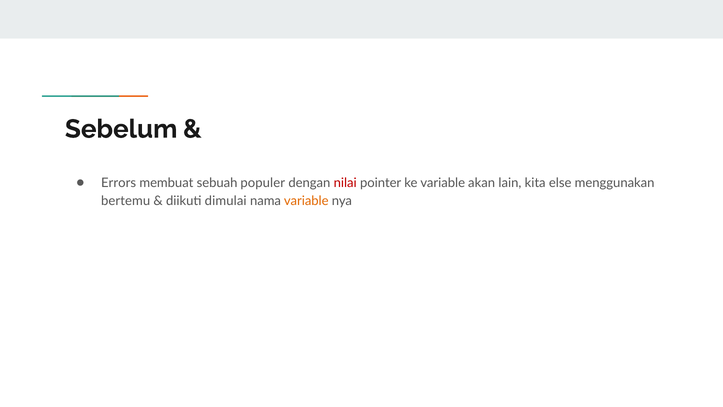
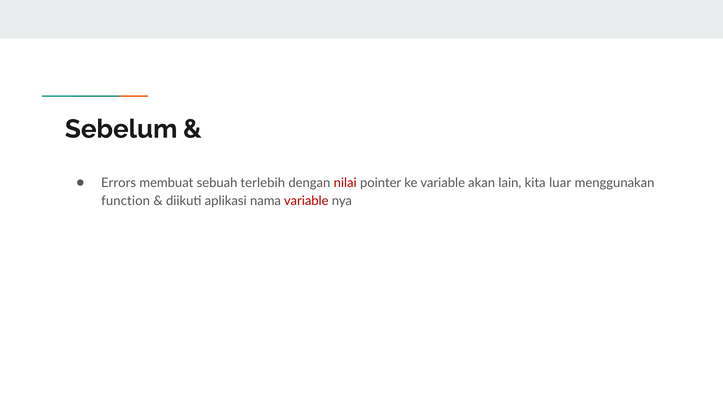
populer: populer -> terlebih
else: else -> luar
bertemu: bertemu -> function
dimulai: dimulai -> aplikasi
variable at (306, 201) colour: orange -> red
